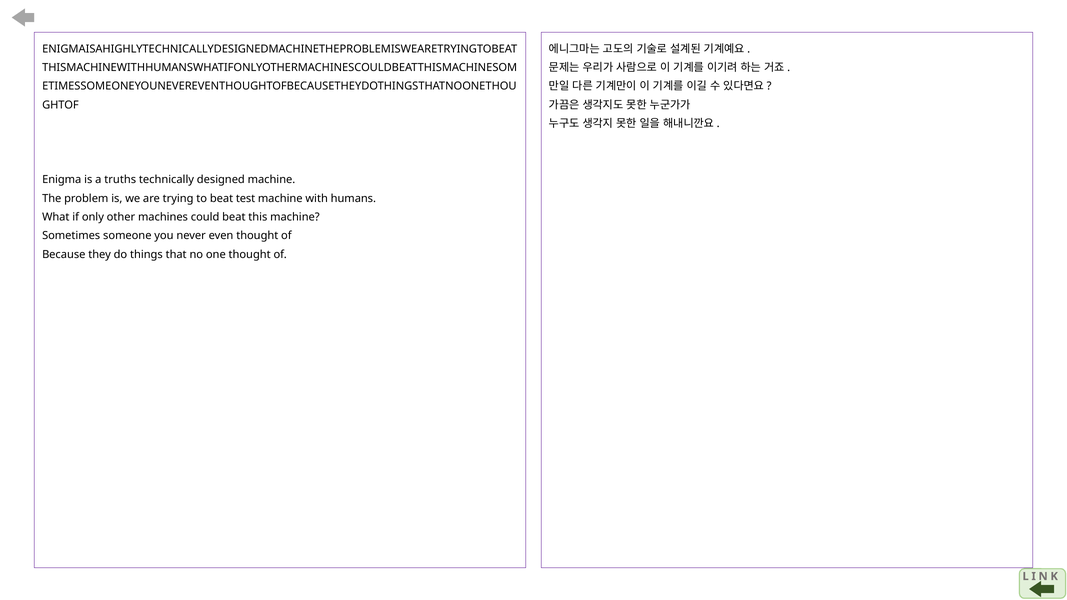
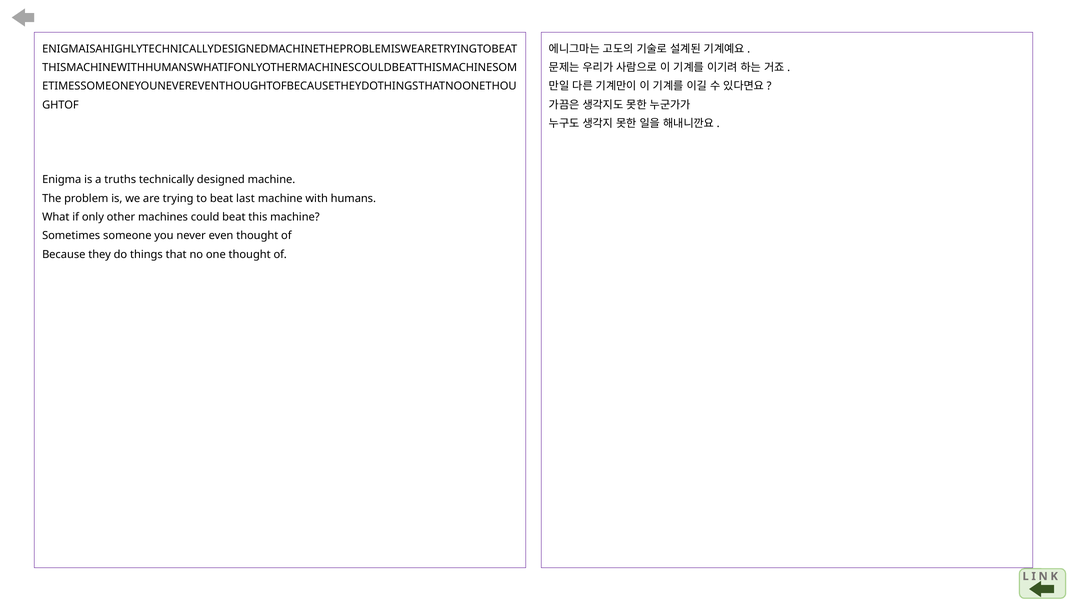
test: test -> last
